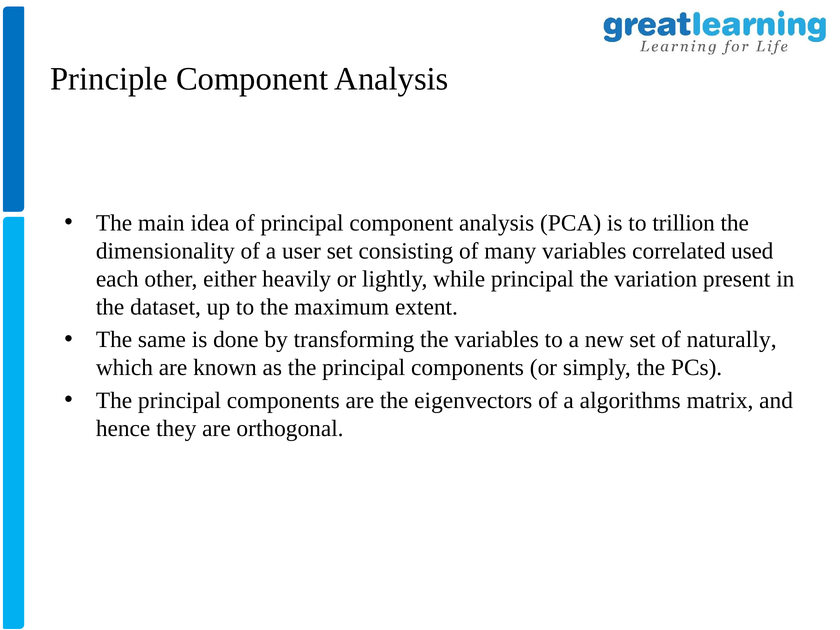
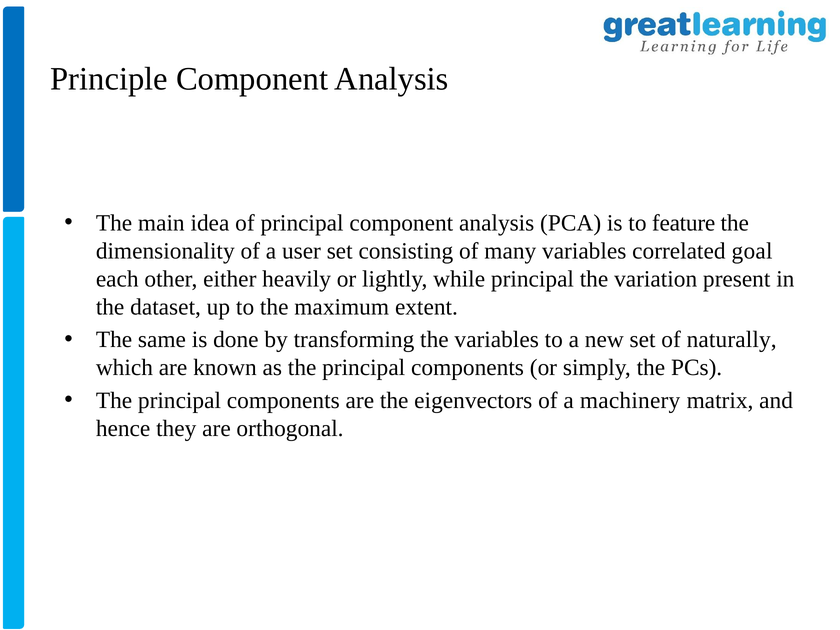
trillion: trillion -> feature
used: used -> goal
algorithms: algorithms -> machinery
